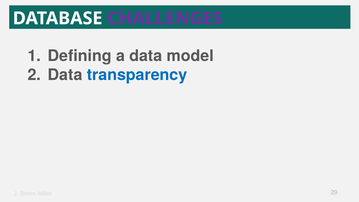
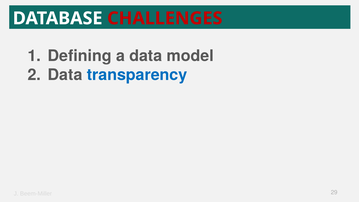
CHALLENGES colour: purple -> red
